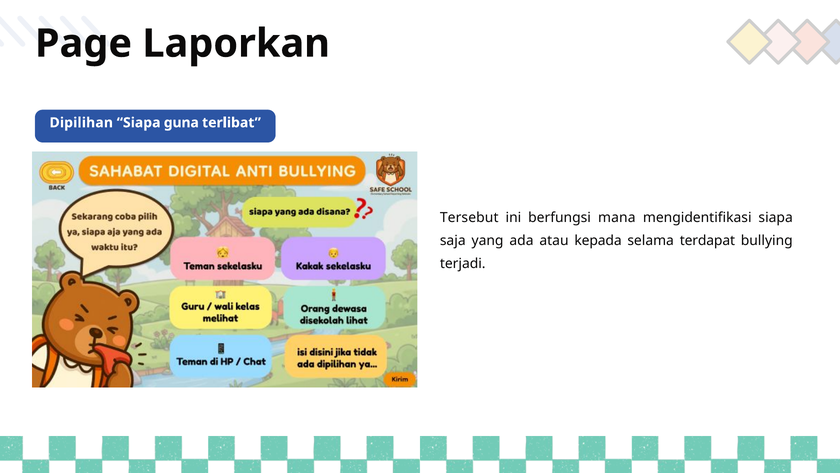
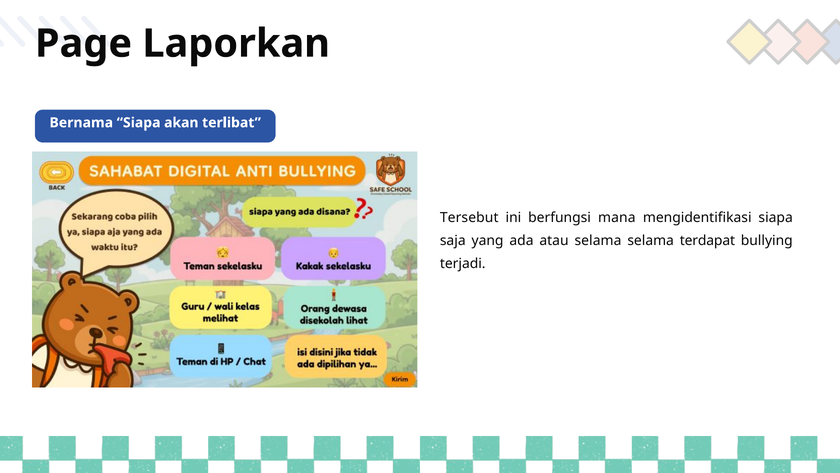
Dipilihan: Dipilihan -> Bernama
guna: guna -> akan
atau kepada: kepada -> selama
